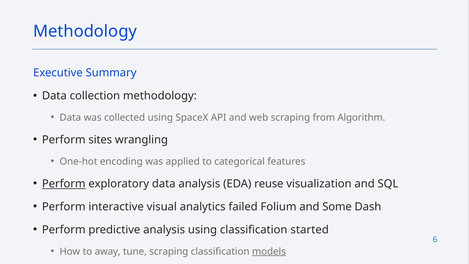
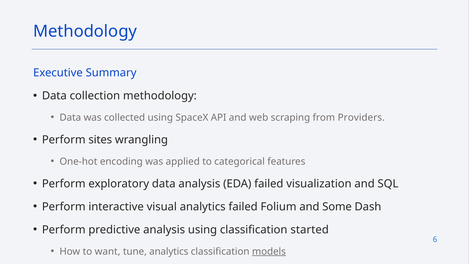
Algorithm: Algorithm -> Providers
Perform at (64, 184) underline: present -> none
EDA reuse: reuse -> failed
away: away -> want
tune scraping: scraping -> analytics
